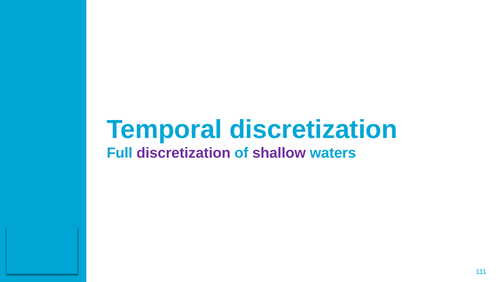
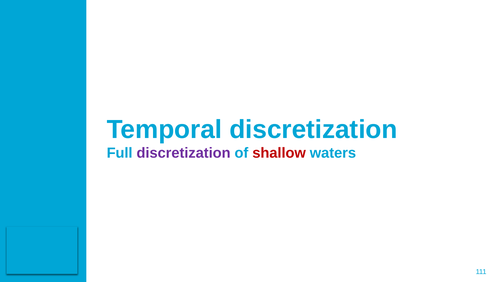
shallow colour: purple -> red
